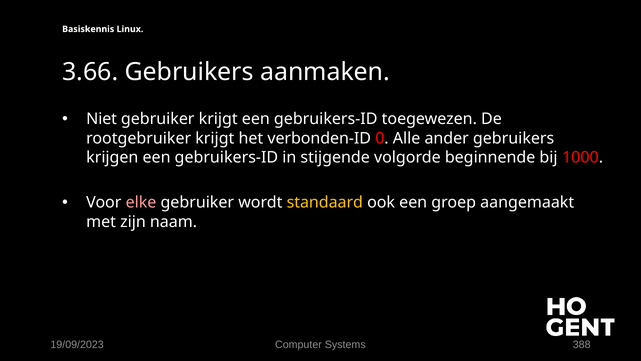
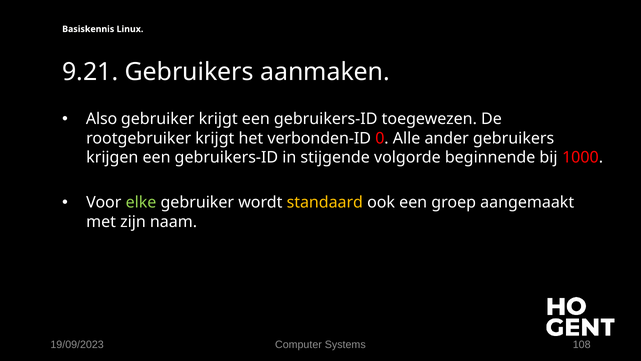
3.66: 3.66 -> 9.21
Niet: Niet -> Also
elke colour: pink -> light green
388: 388 -> 108
